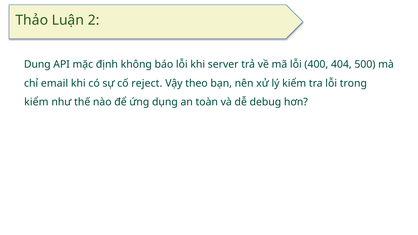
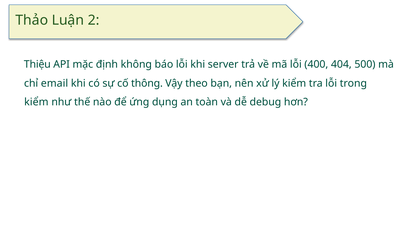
Dung: Dung -> Thiệu
reject: reject -> thông
